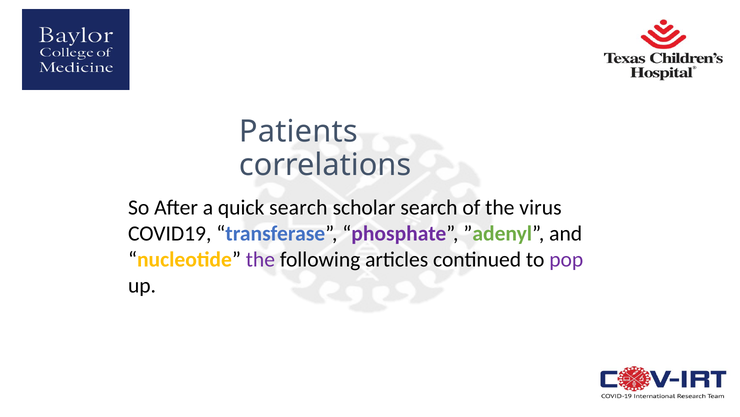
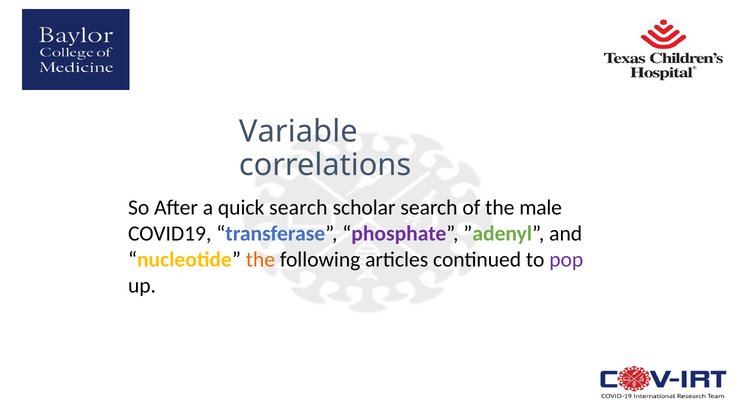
Patients: Patients -> Variable
virus: virus -> male
the at (260, 259) colour: purple -> orange
